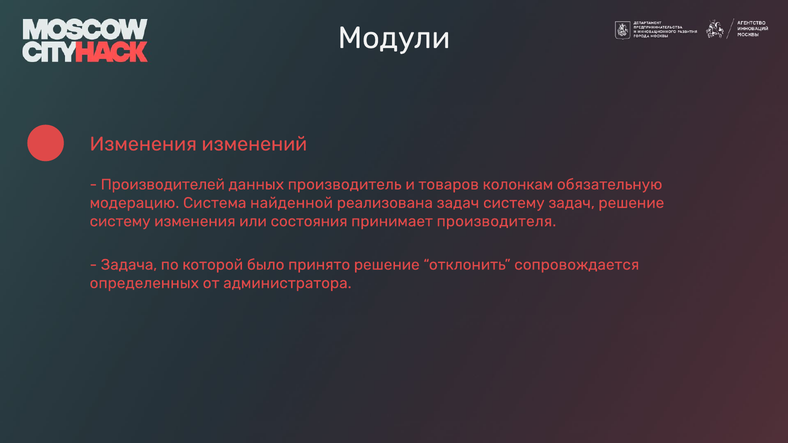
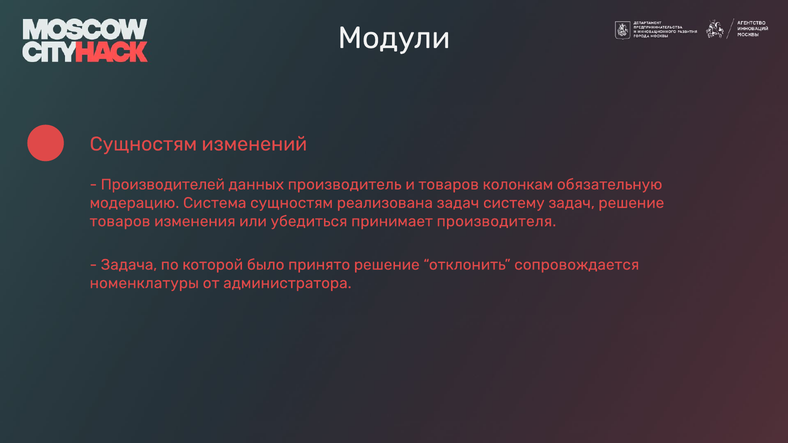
Изменения at (143, 144): Изменения -> Сущностям
Система найденной: найденной -> сущностям
систему at (120, 221): систему -> товаров
состояния: состояния -> убедиться
определенных: определенных -> номенклатуры
